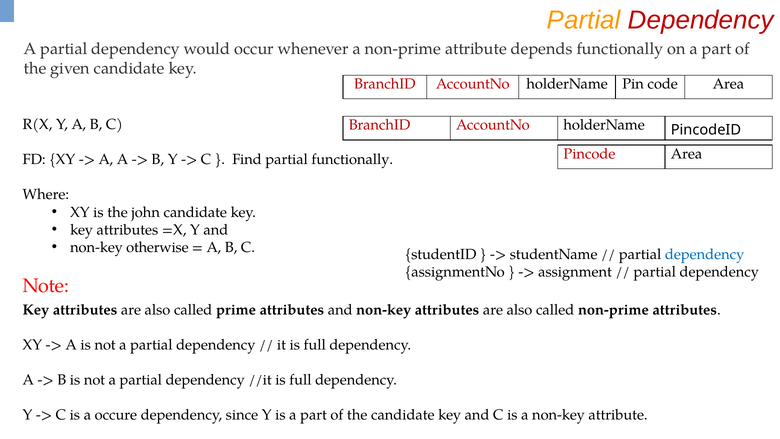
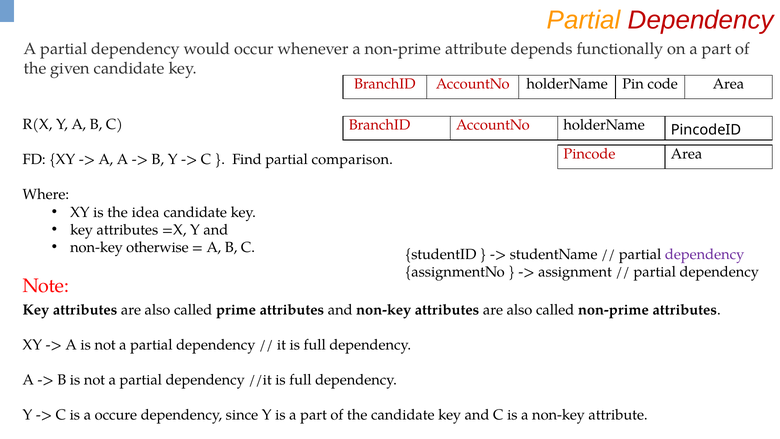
partial functionally: functionally -> comparison
john: john -> idea
dependency at (705, 254) colour: blue -> purple
